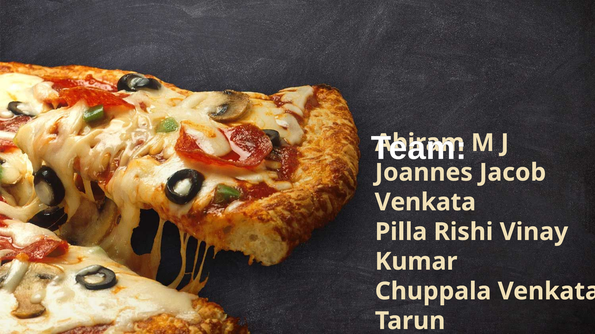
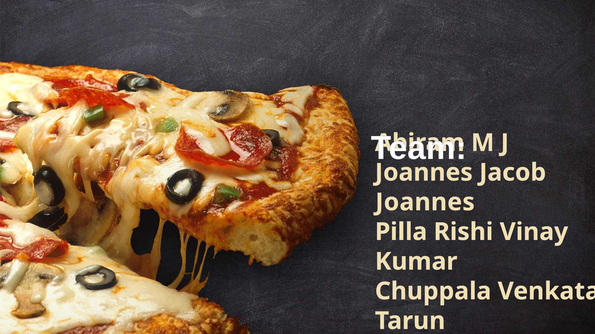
Venkata at (425, 203): Venkata -> Joannes
